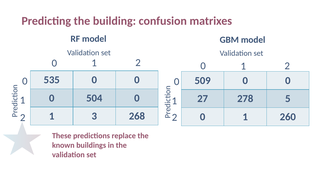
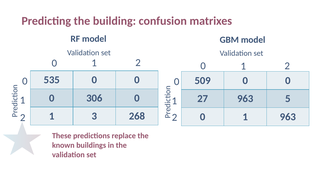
504: 504 -> 306
27 278: 278 -> 963
1 260: 260 -> 963
